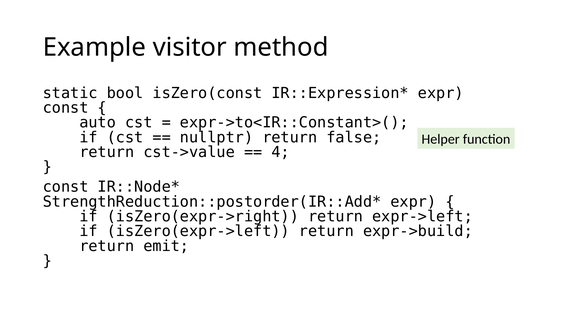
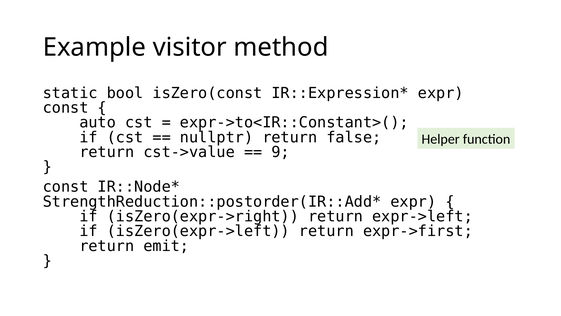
4: 4 -> 9
expr->build: expr->build -> expr->first
